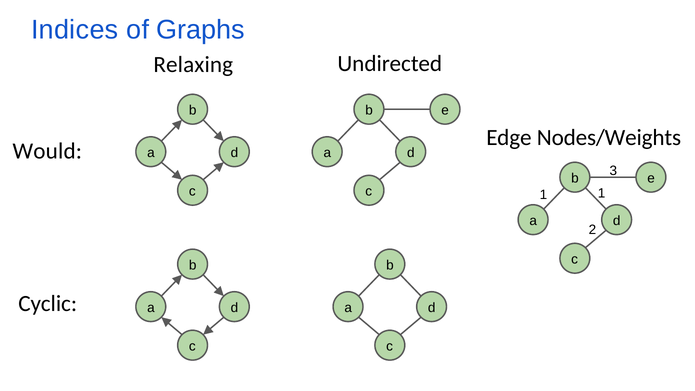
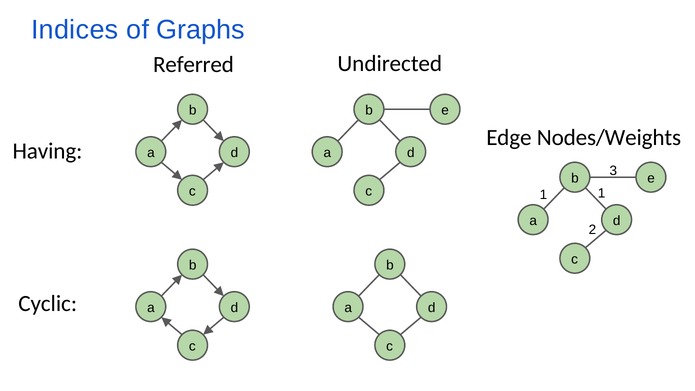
Relaxing: Relaxing -> Referred
Would: Would -> Having
